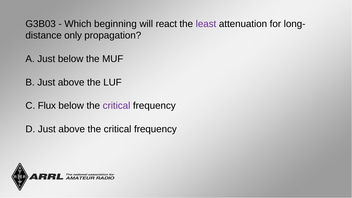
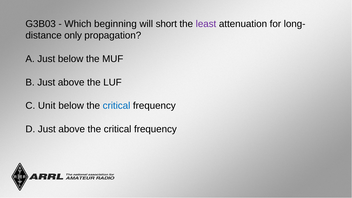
react: react -> short
Flux: Flux -> Unit
critical at (117, 106) colour: purple -> blue
